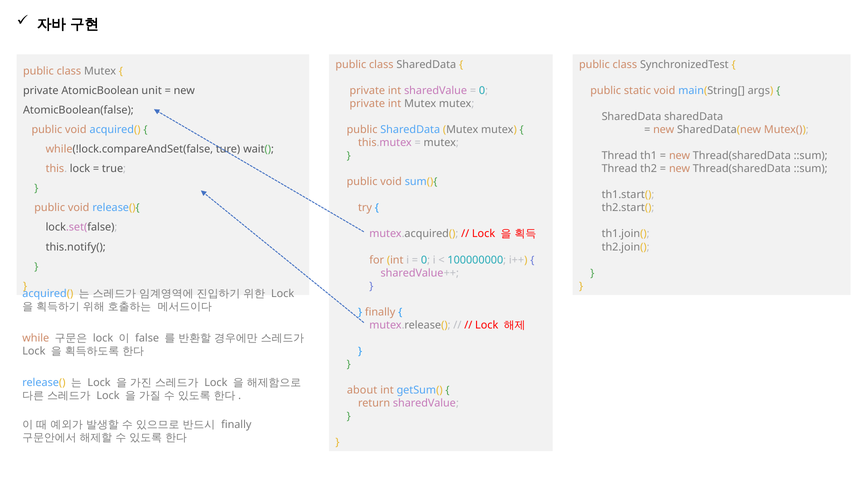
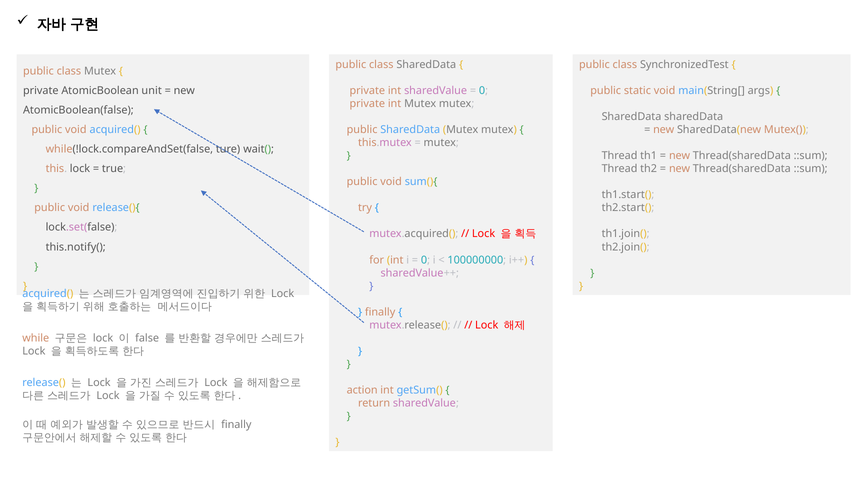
about: about -> action
